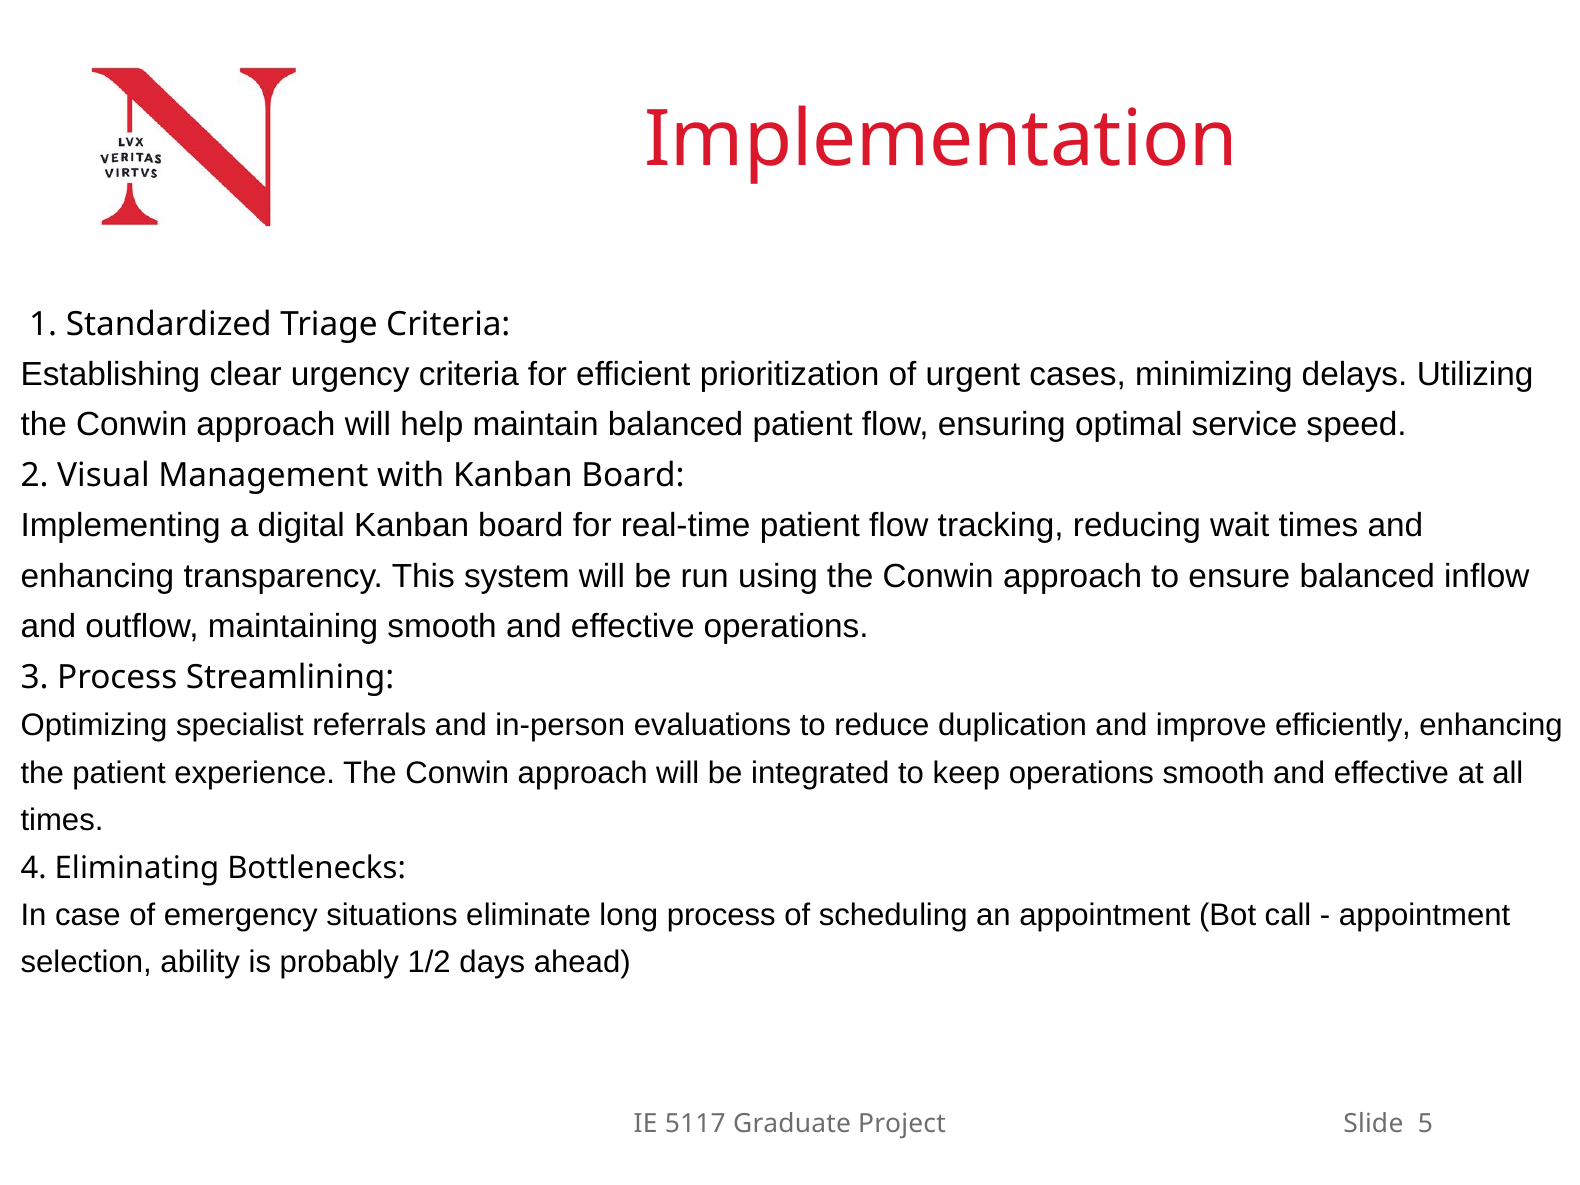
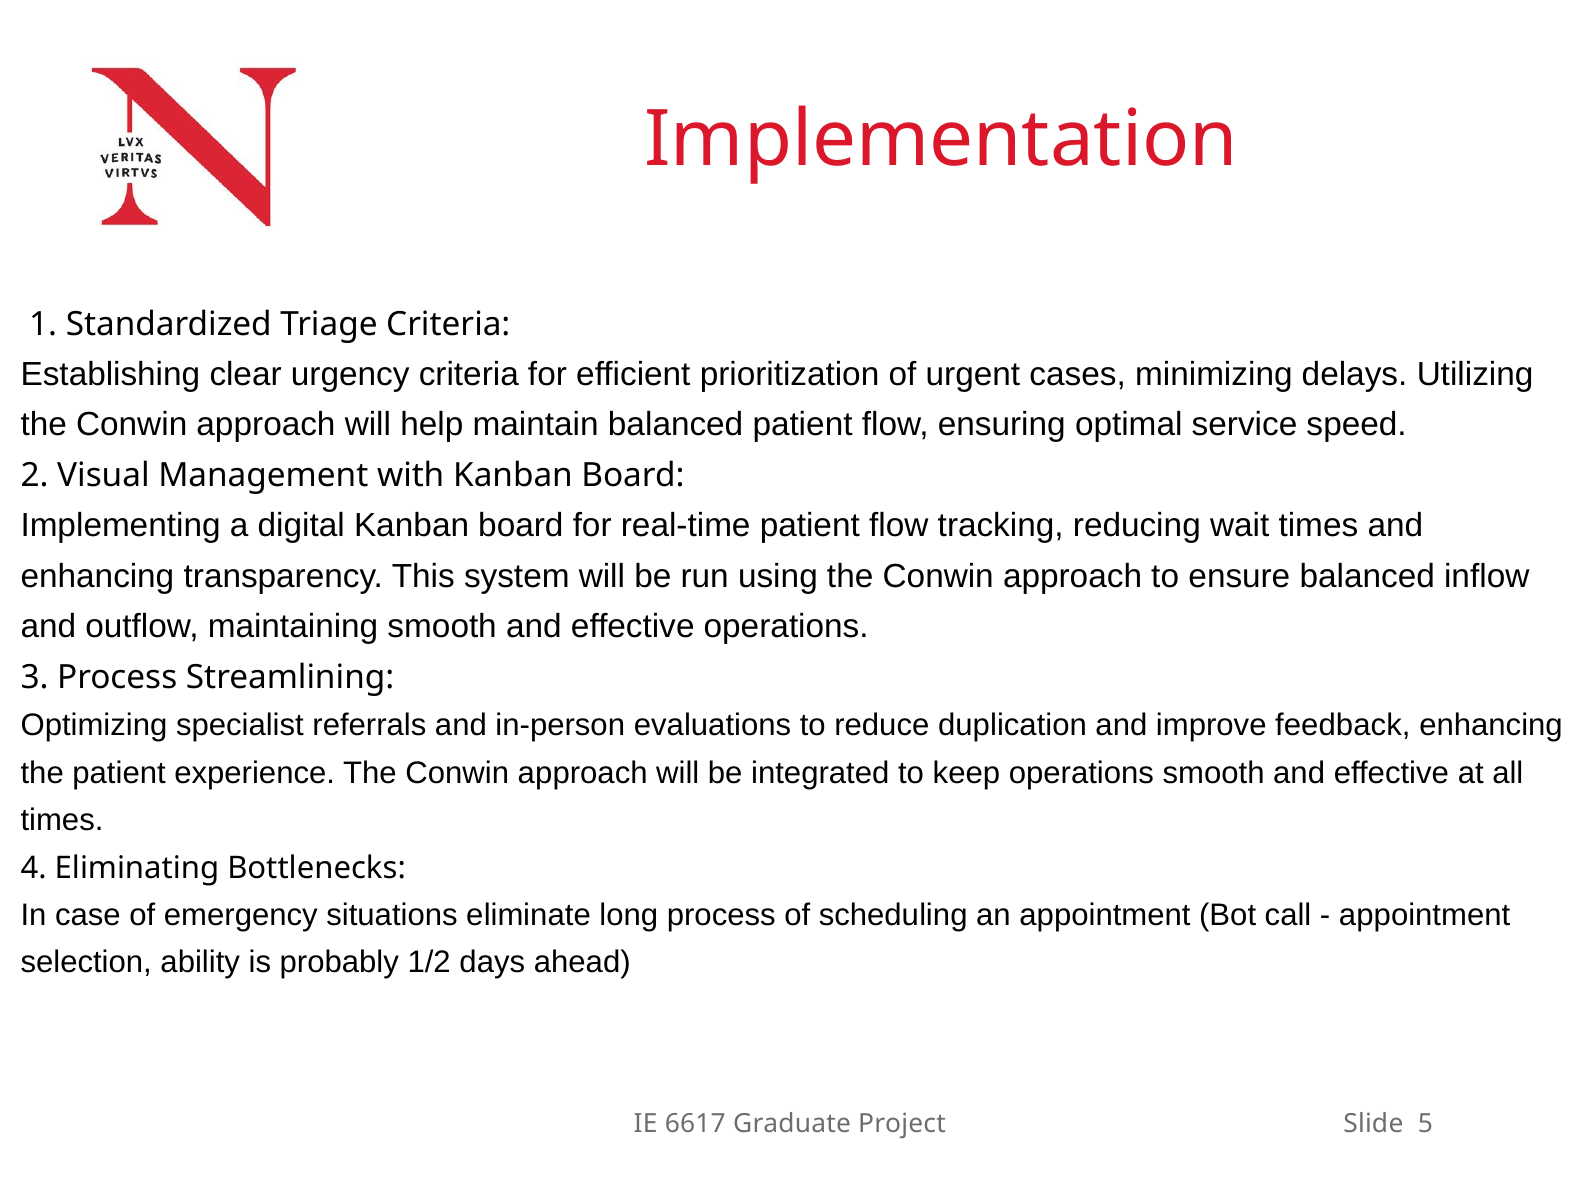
efficiently: efficiently -> feedback
5117: 5117 -> 6617
